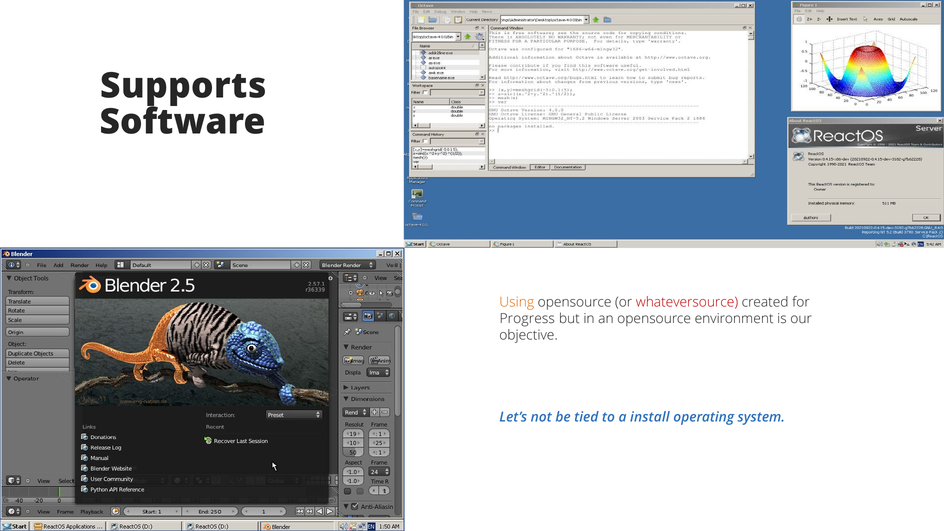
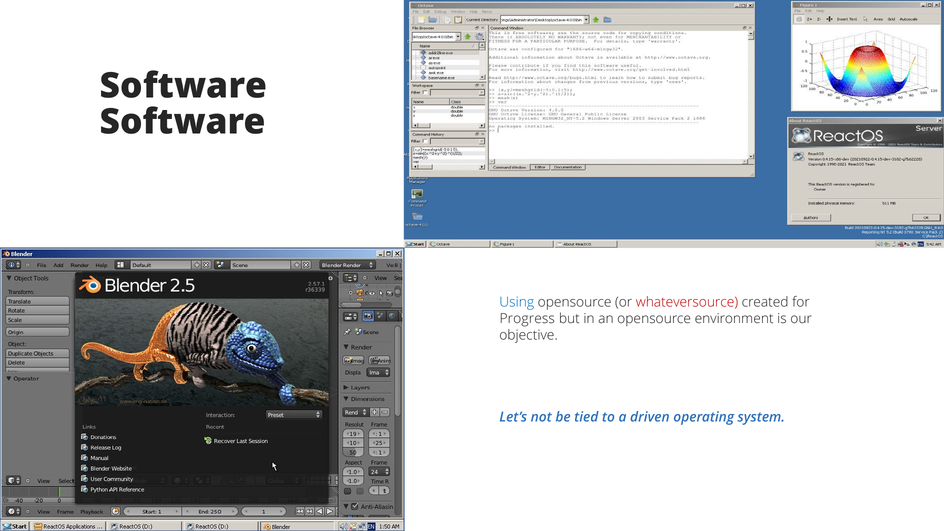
Supports at (183, 86): Supports -> Software
Using colour: orange -> blue
install: install -> driven
